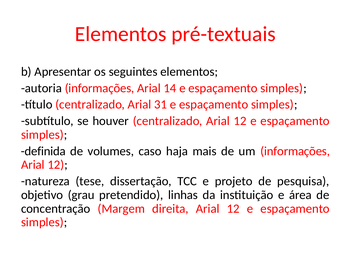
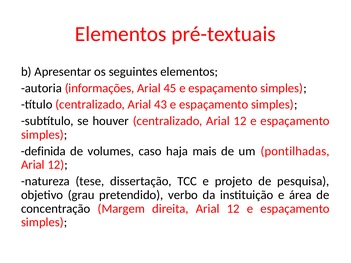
14: 14 -> 45
31: 31 -> 43
um informações: informações -> pontilhadas
linhas: linhas -> verbo
